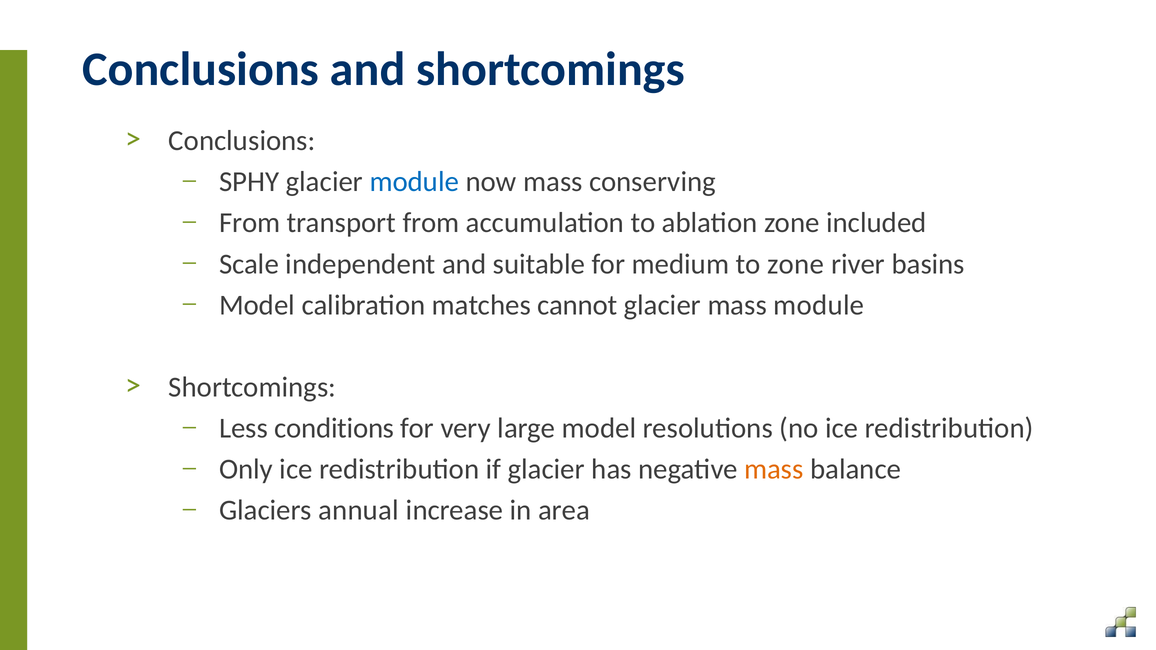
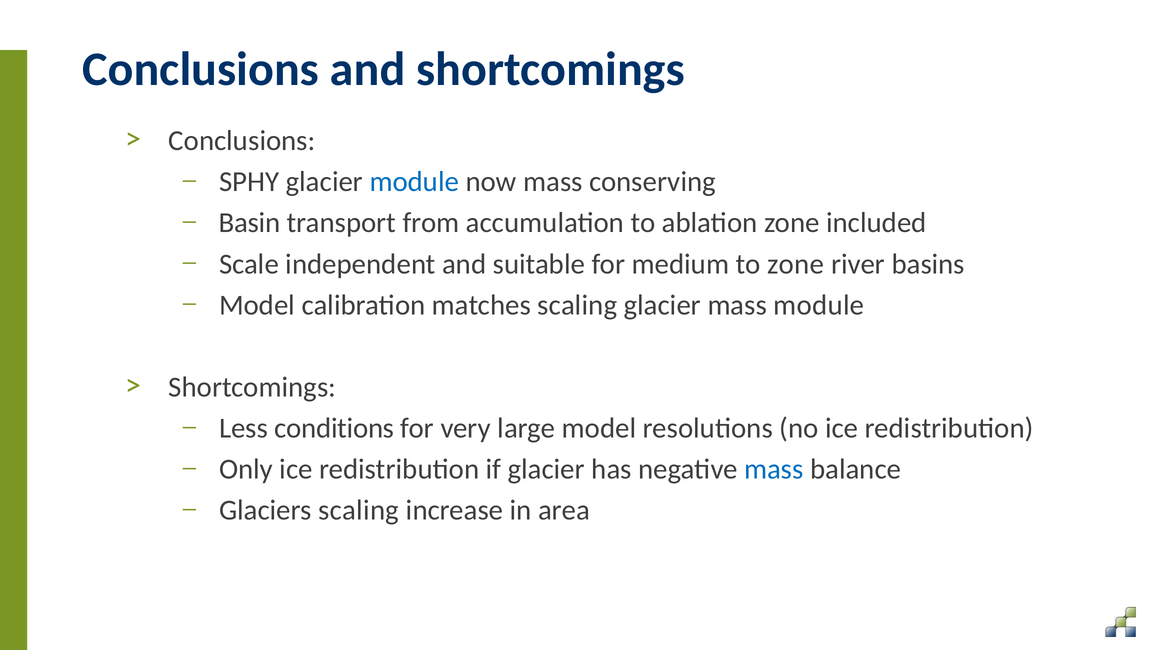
From at (250, 223): From -> Basin
matches cannot: cannot -> scaling
mass at (774, 470) colour: orange -> blue
Glaciers annual: annual -> scaling
